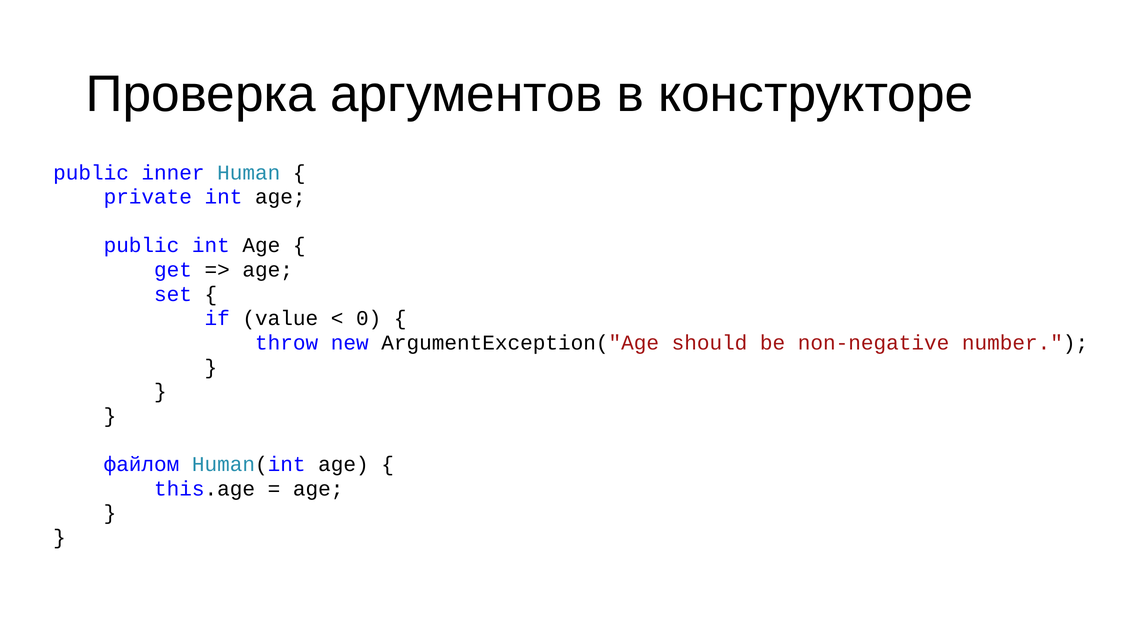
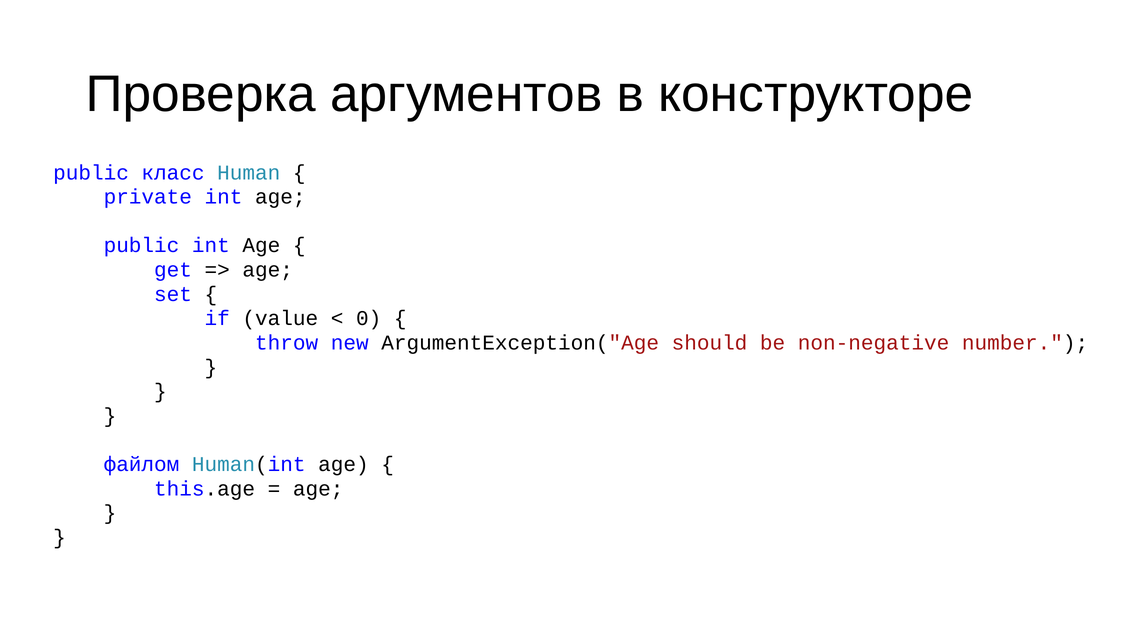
inner: inner -> класс
